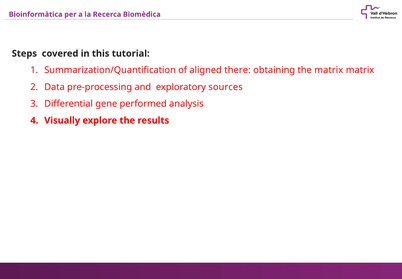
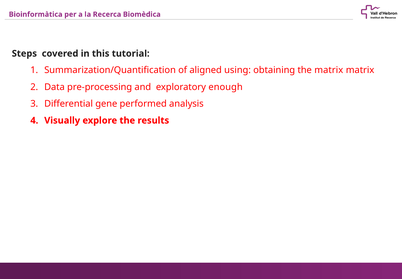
there: there -> using
sources: sources -> enough
